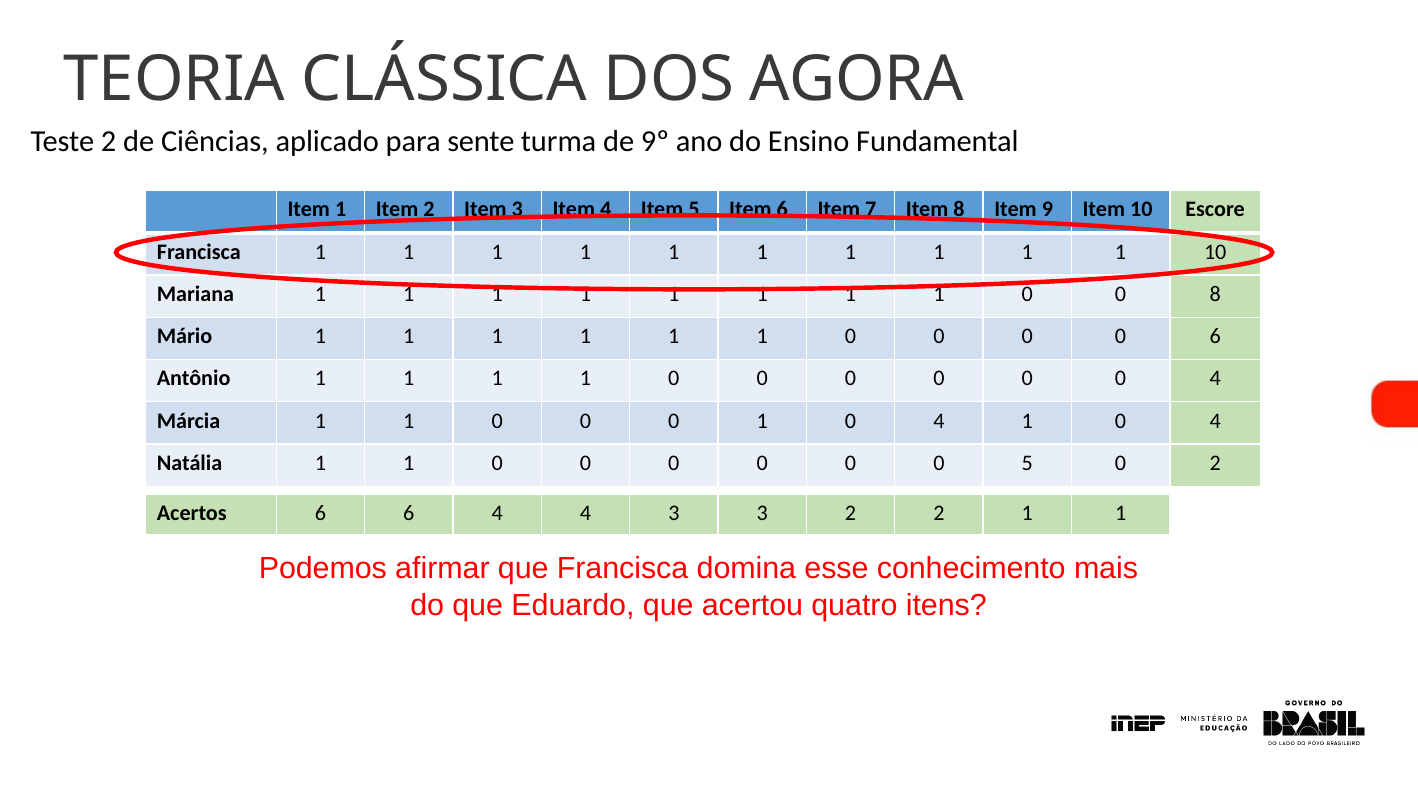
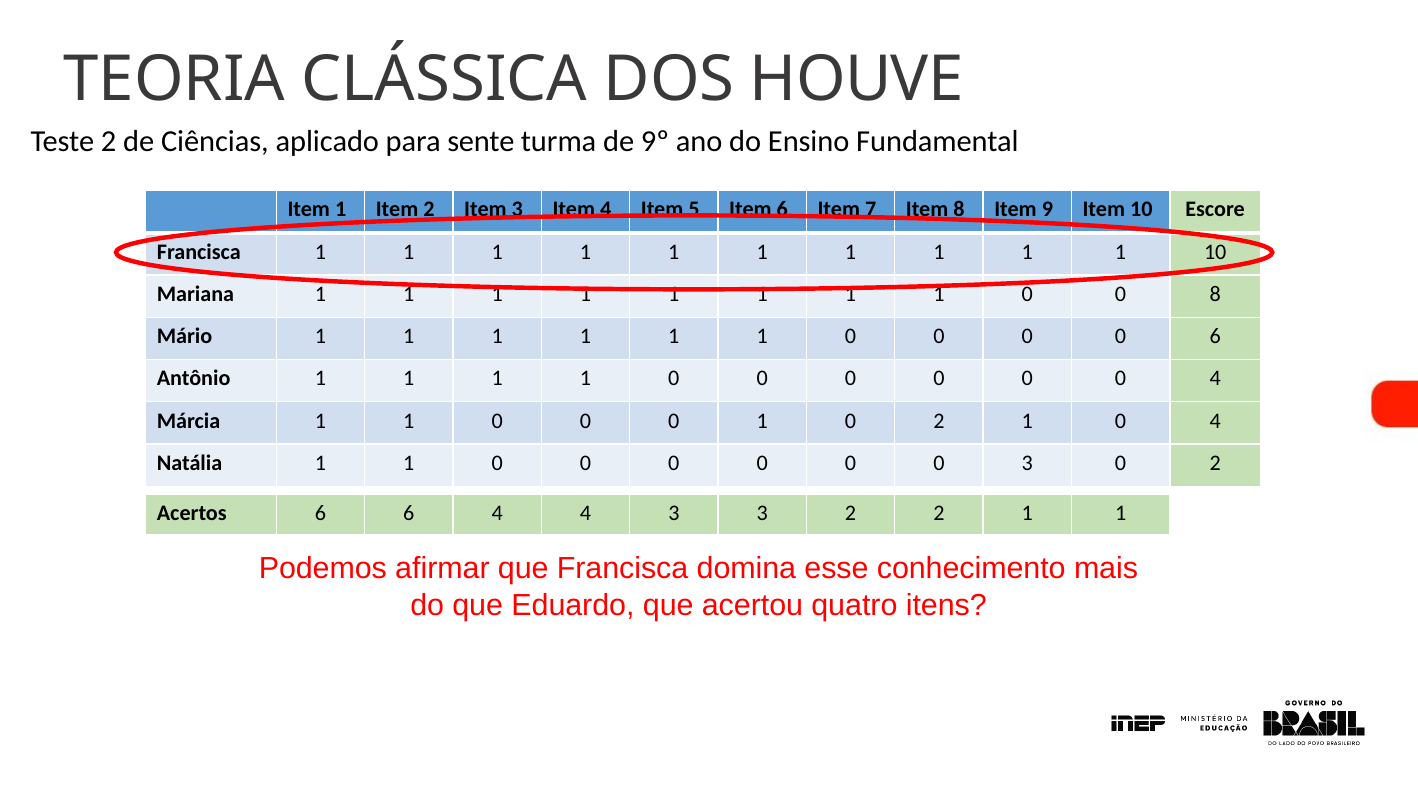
AGORA: AGORA -> HOUVE
0 4: 4 -> 2
0 5: 5 -> 3
